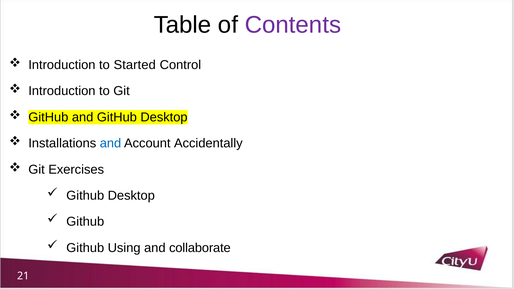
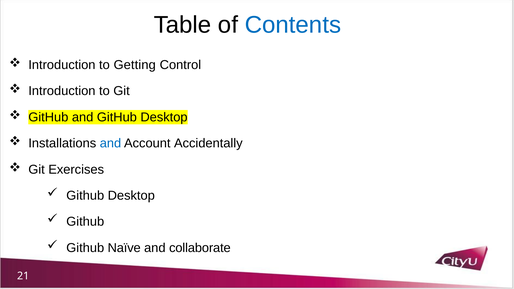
Contents colour: purple -> blue
Started: Started -> Getting
Using: Using -> Naïve
